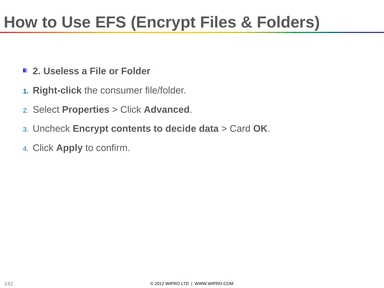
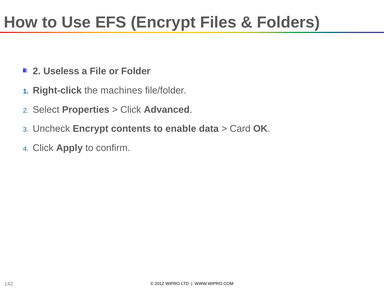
consumer: consumer -> machines
decide: decide -> enable
